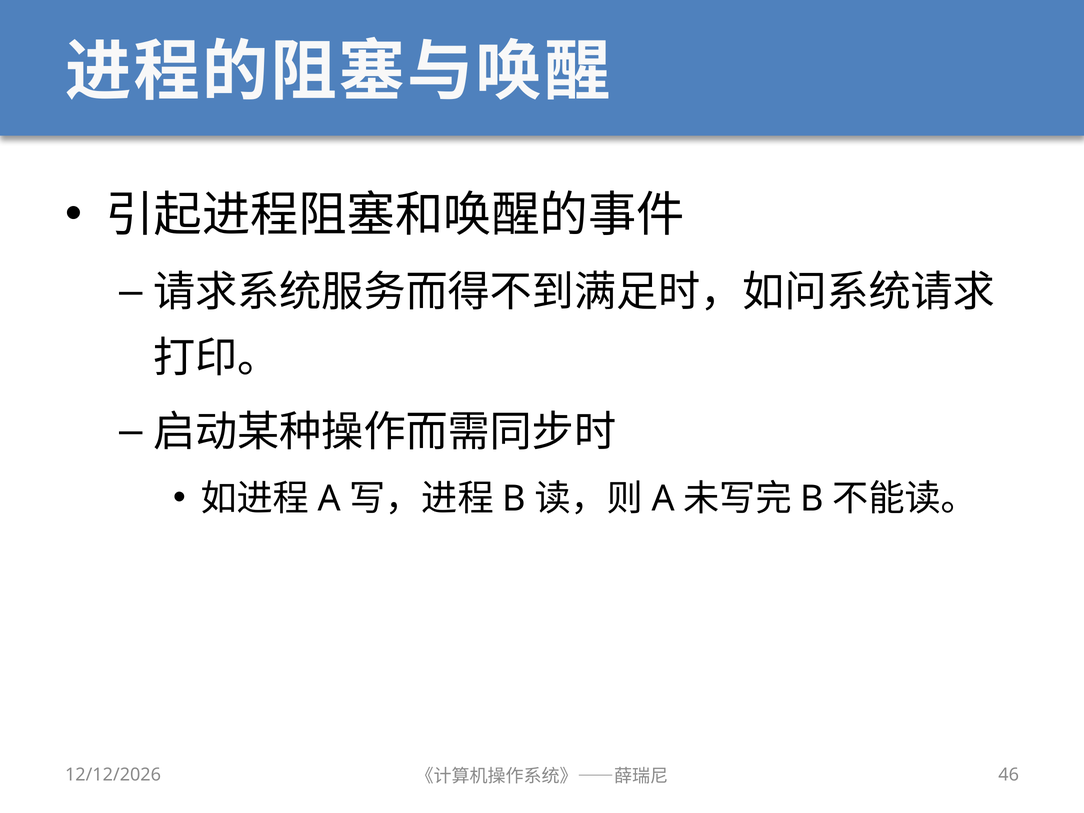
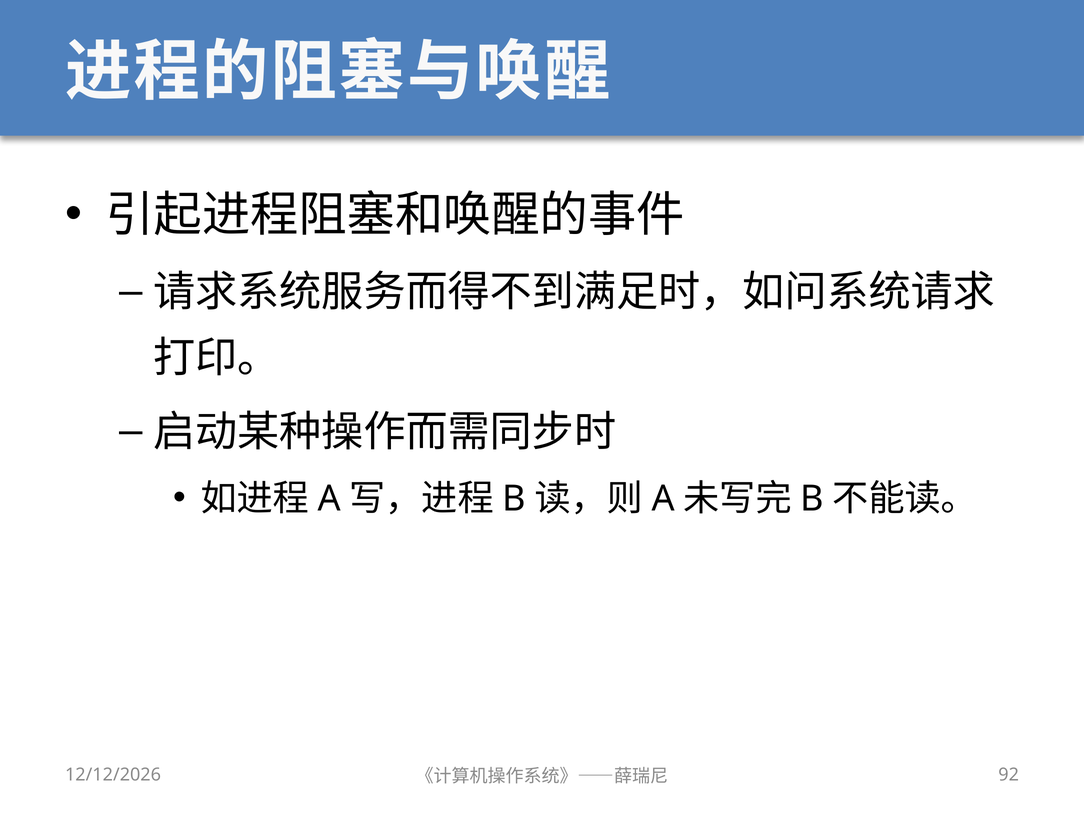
46: 46 -> 92
